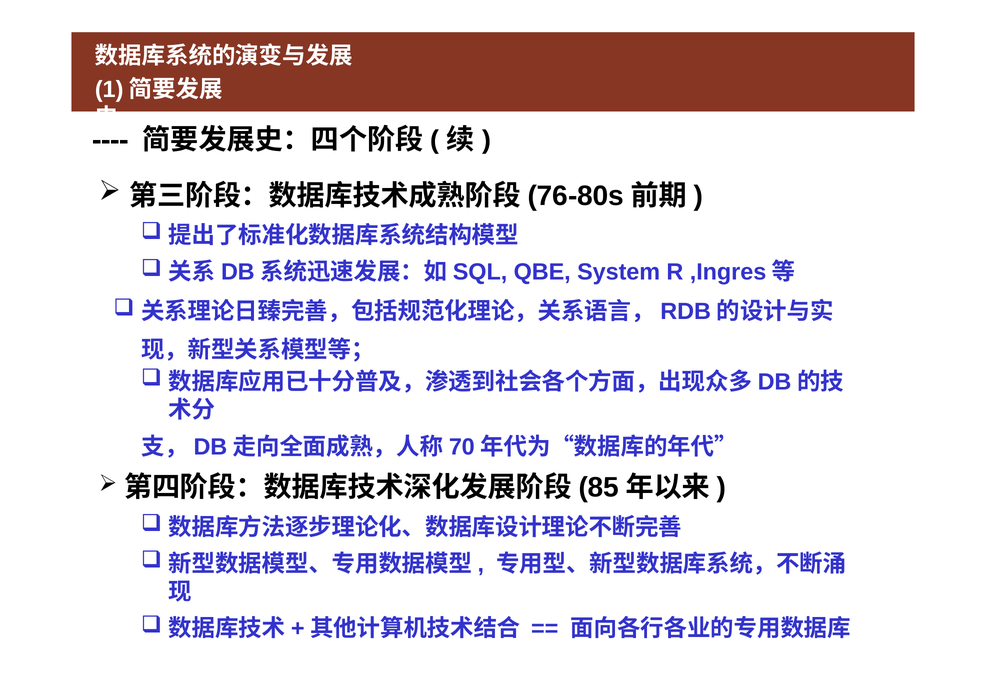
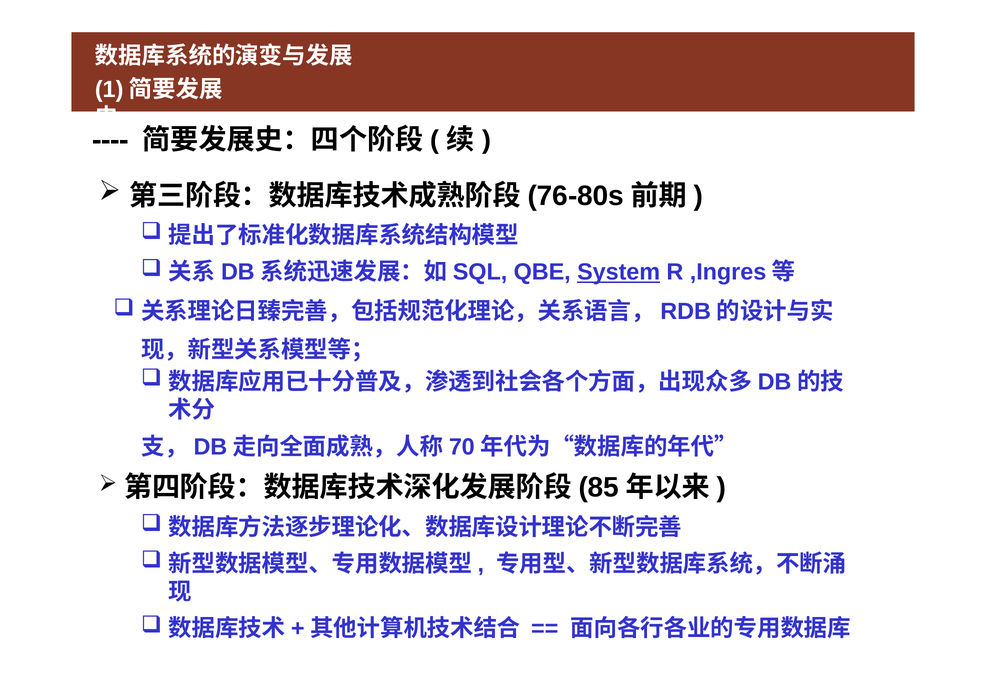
System underline: none -> present
